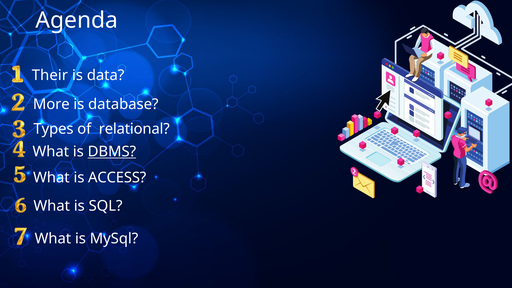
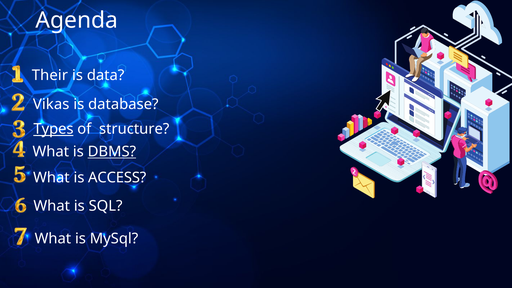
More: More -> Vikas
Types underline: none -> present
relational: relational -> structure
